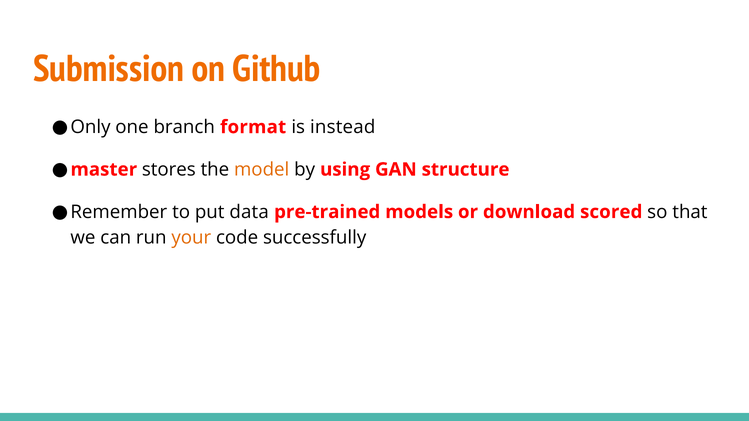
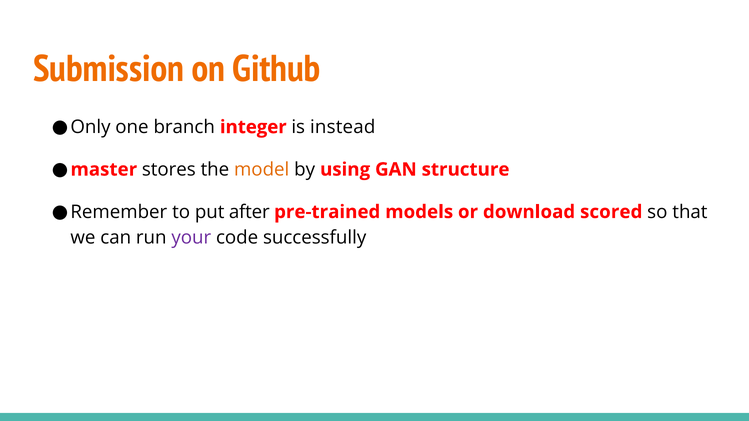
format: format -> integer
data: data -> after
your colour: orange -> purple
